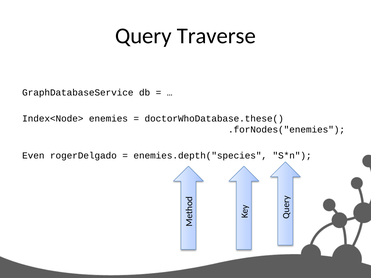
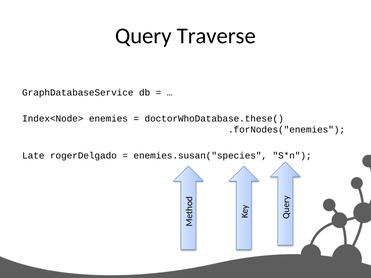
Even: Even -> Late
enemies.depth("species: enemies.depth("species -> enemies.susan("species
